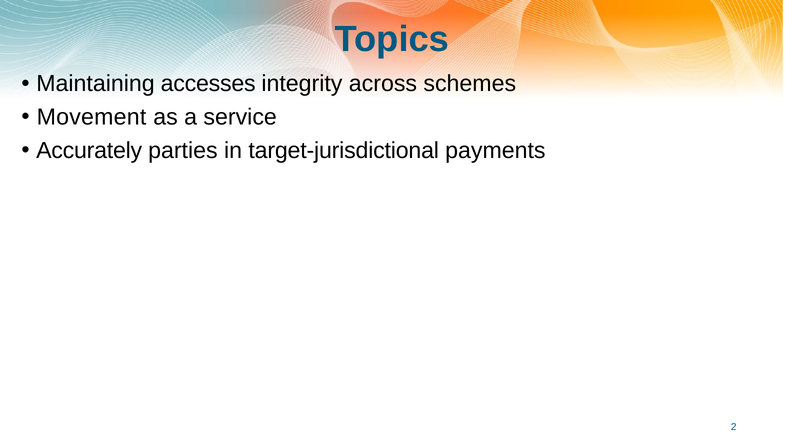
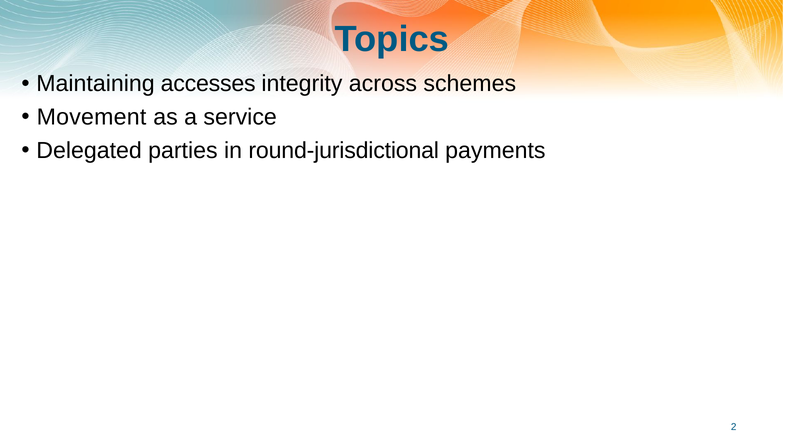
Accurately: Accurately -> Delegated
target-jurisdictional: target-jurisdictional -> round-jurisdictional
